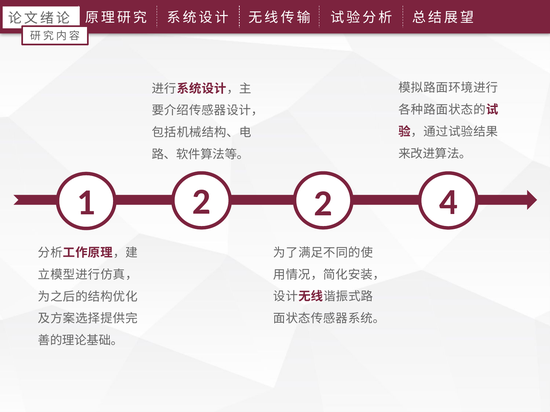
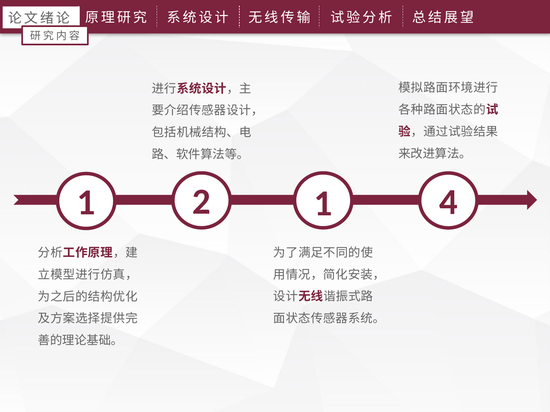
2 2: 2 -> 1
